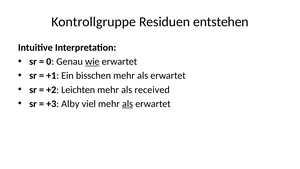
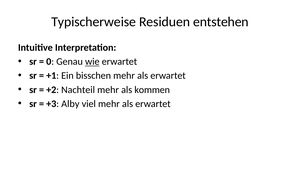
Kontrollgruppe: Kontrollgruppe -> Typischerweise
Leichten: Leichten -> Nachteil
received: received -> kommen
als at (128, 104) underline: present -> none
